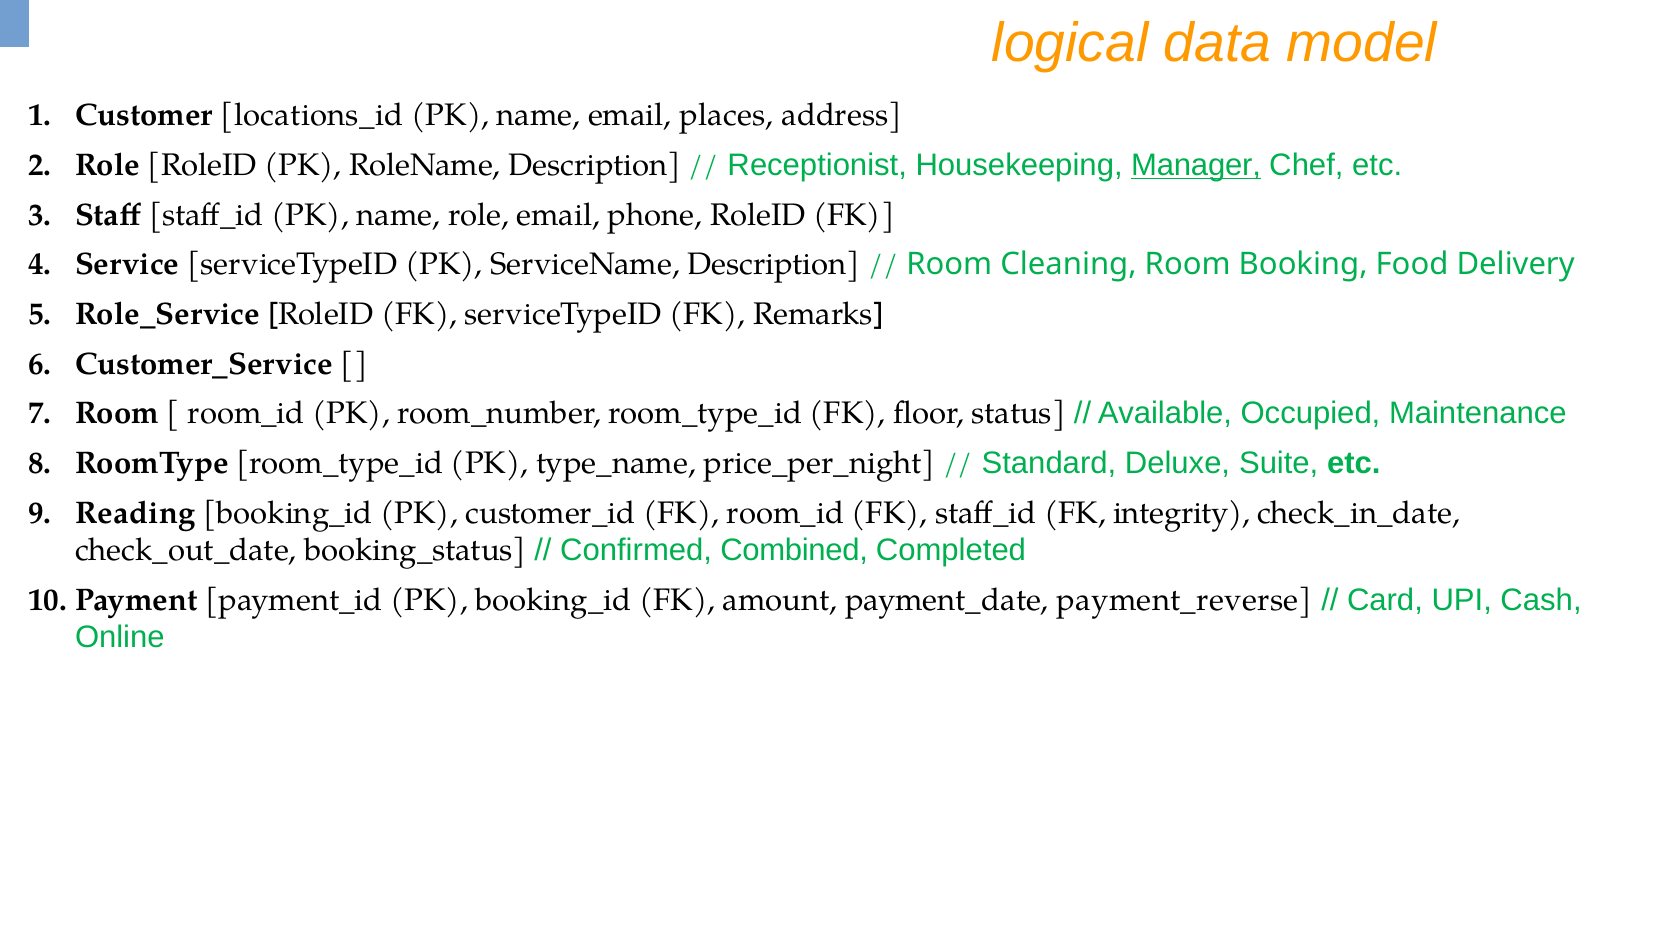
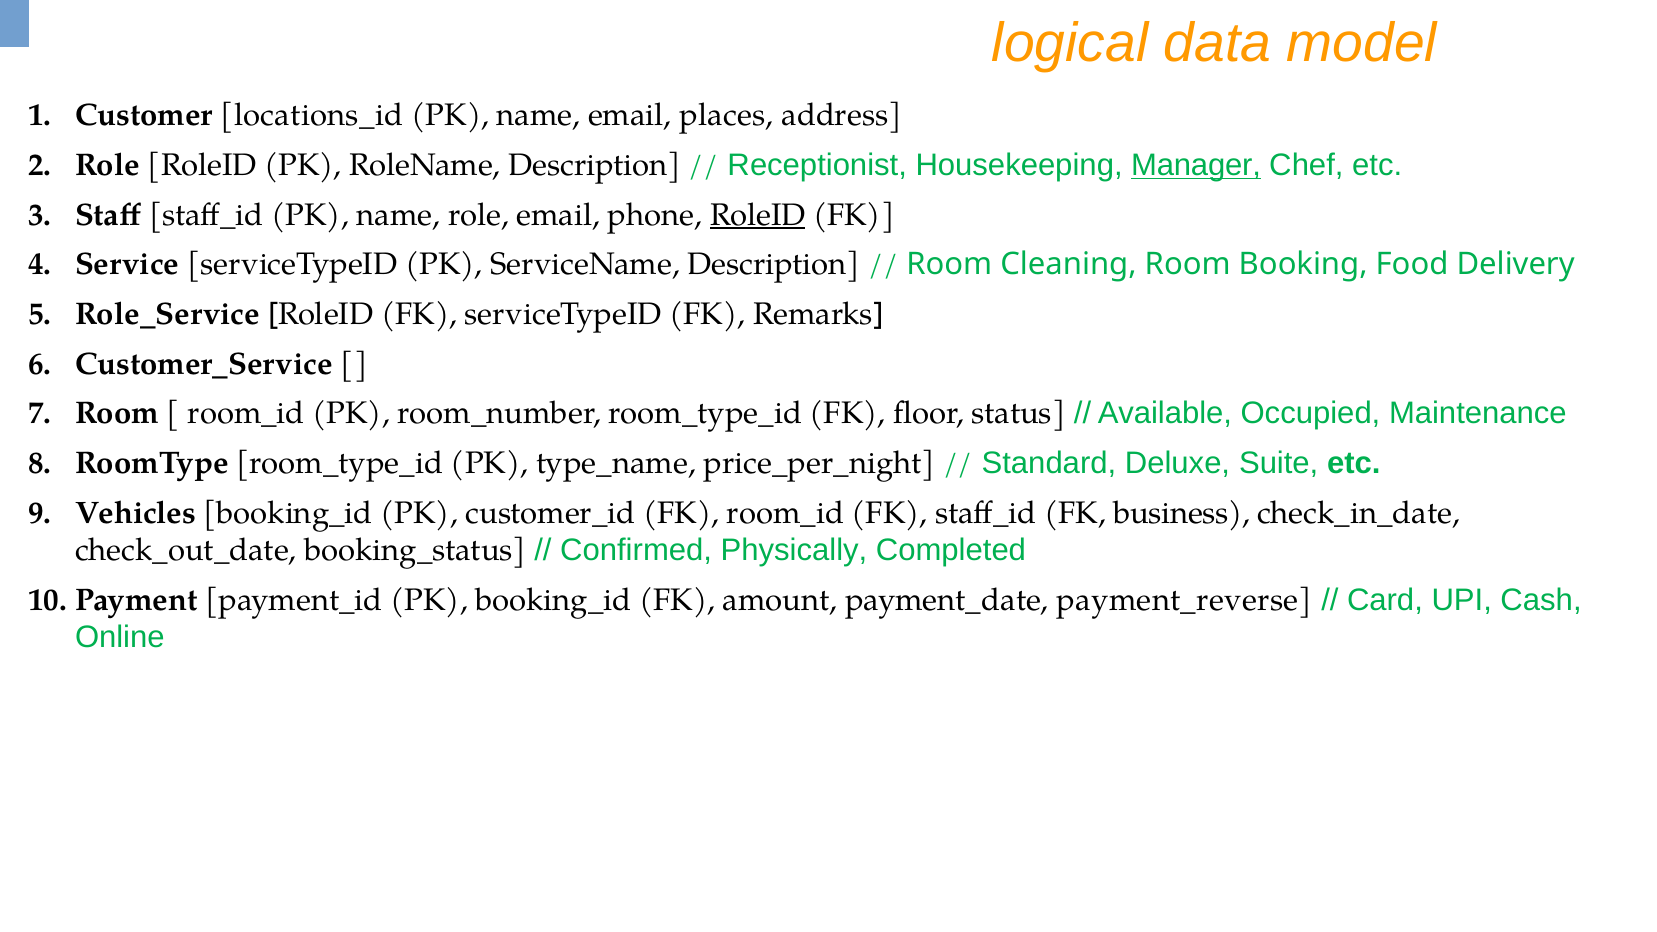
RoleID at (758, 215) underline: none -> present
Reading: Reading -> Vehicles
integrity: integrity -> business
Combined: Combined -> Physically
